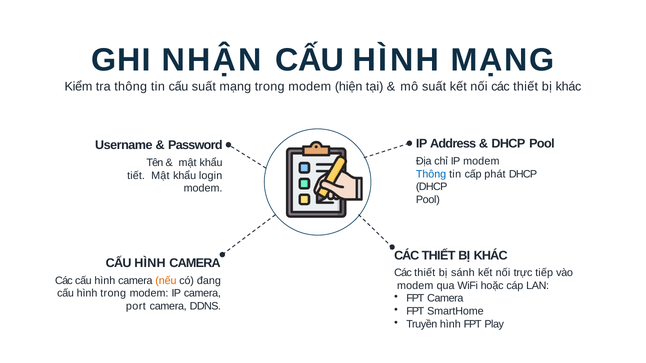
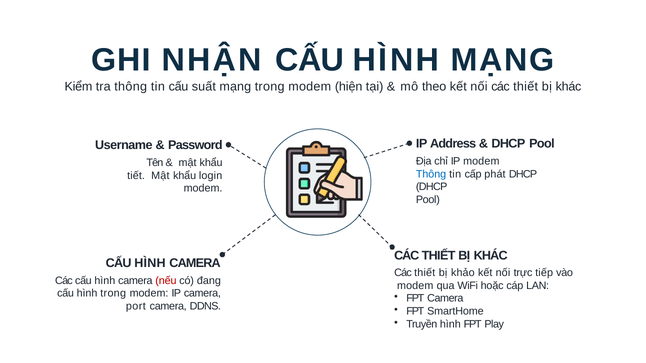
mô suất: suất -> theo
sánh: sánh -> khảo
nếu colour: orange -> red
